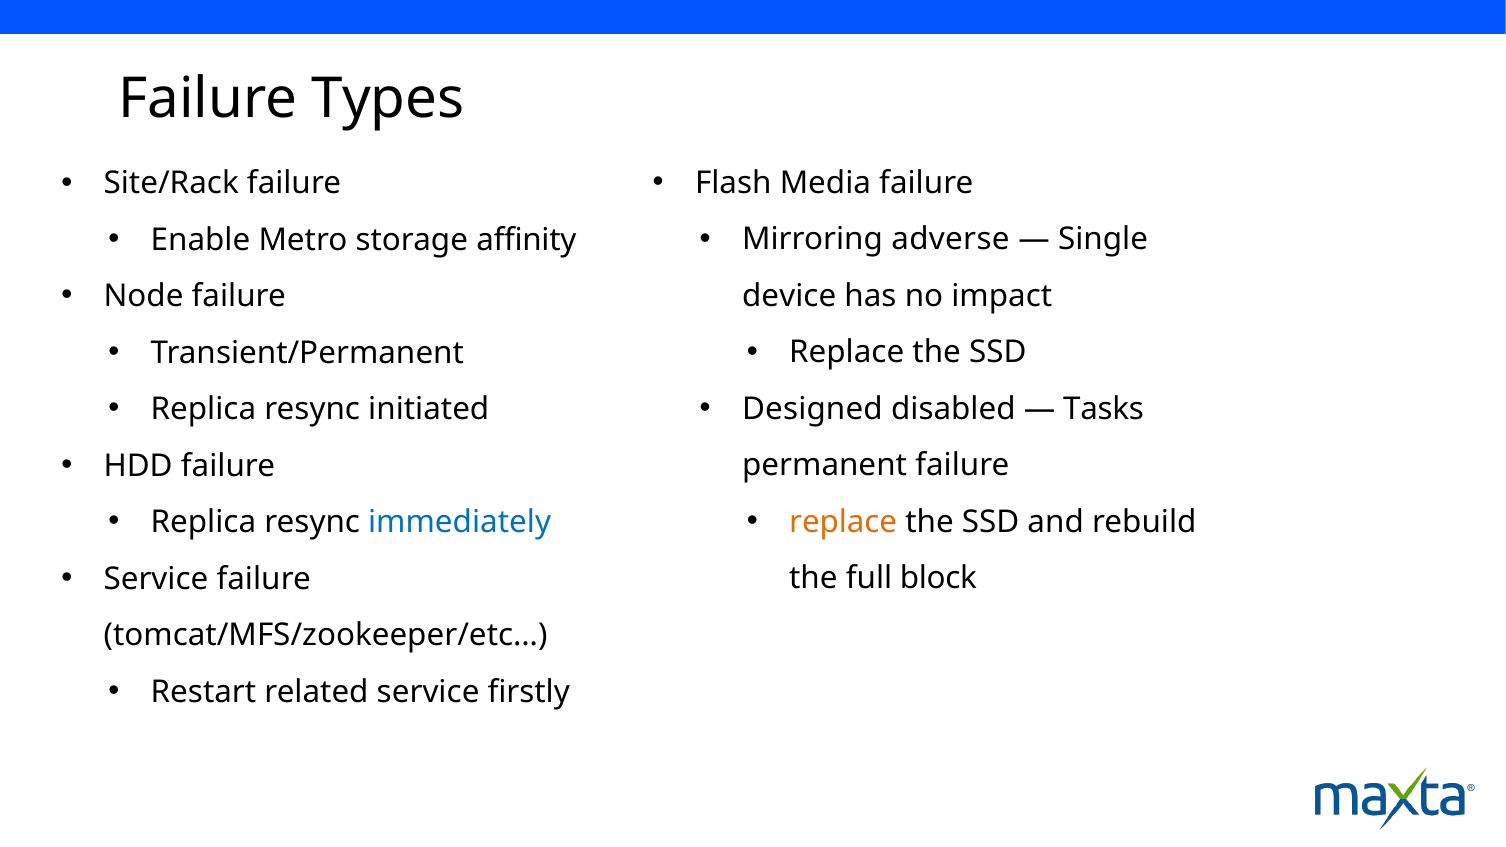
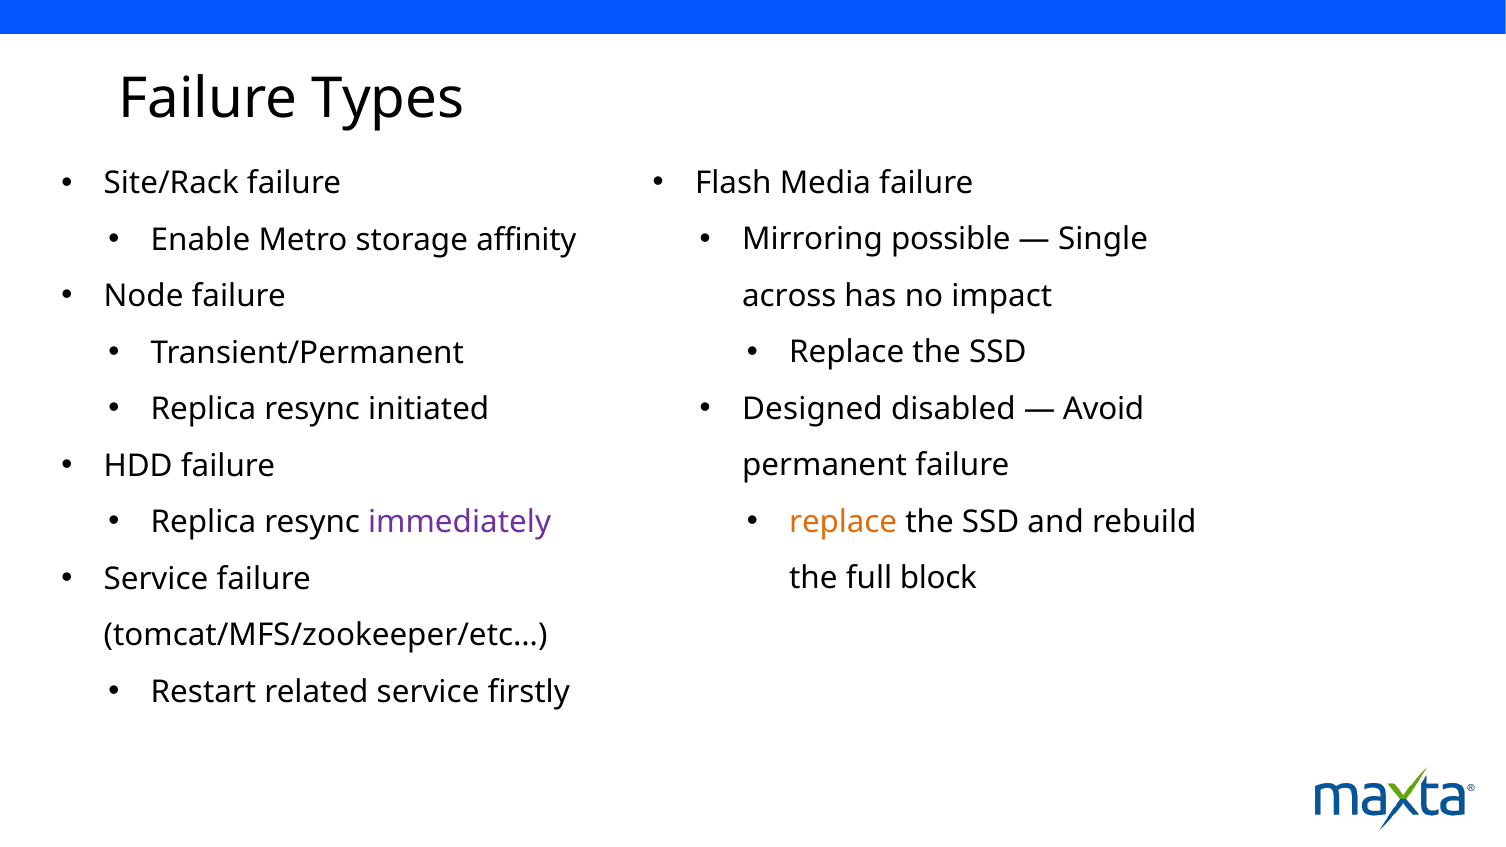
adverse: adverse -> possible
device: device -> across
Tasks: Tasks -> Avoid
immediately colour: blue -> purple
